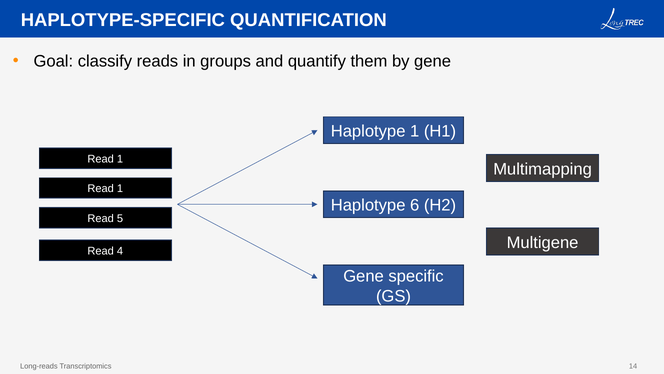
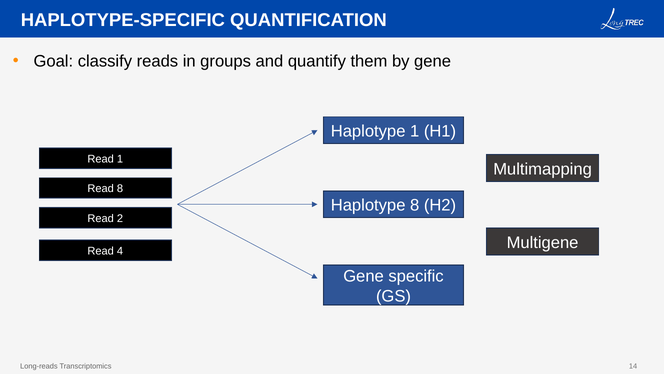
1 at (120, 189): 1 -> 8
Haplotype 6: 6 -> 8
5: 5 -> 2
